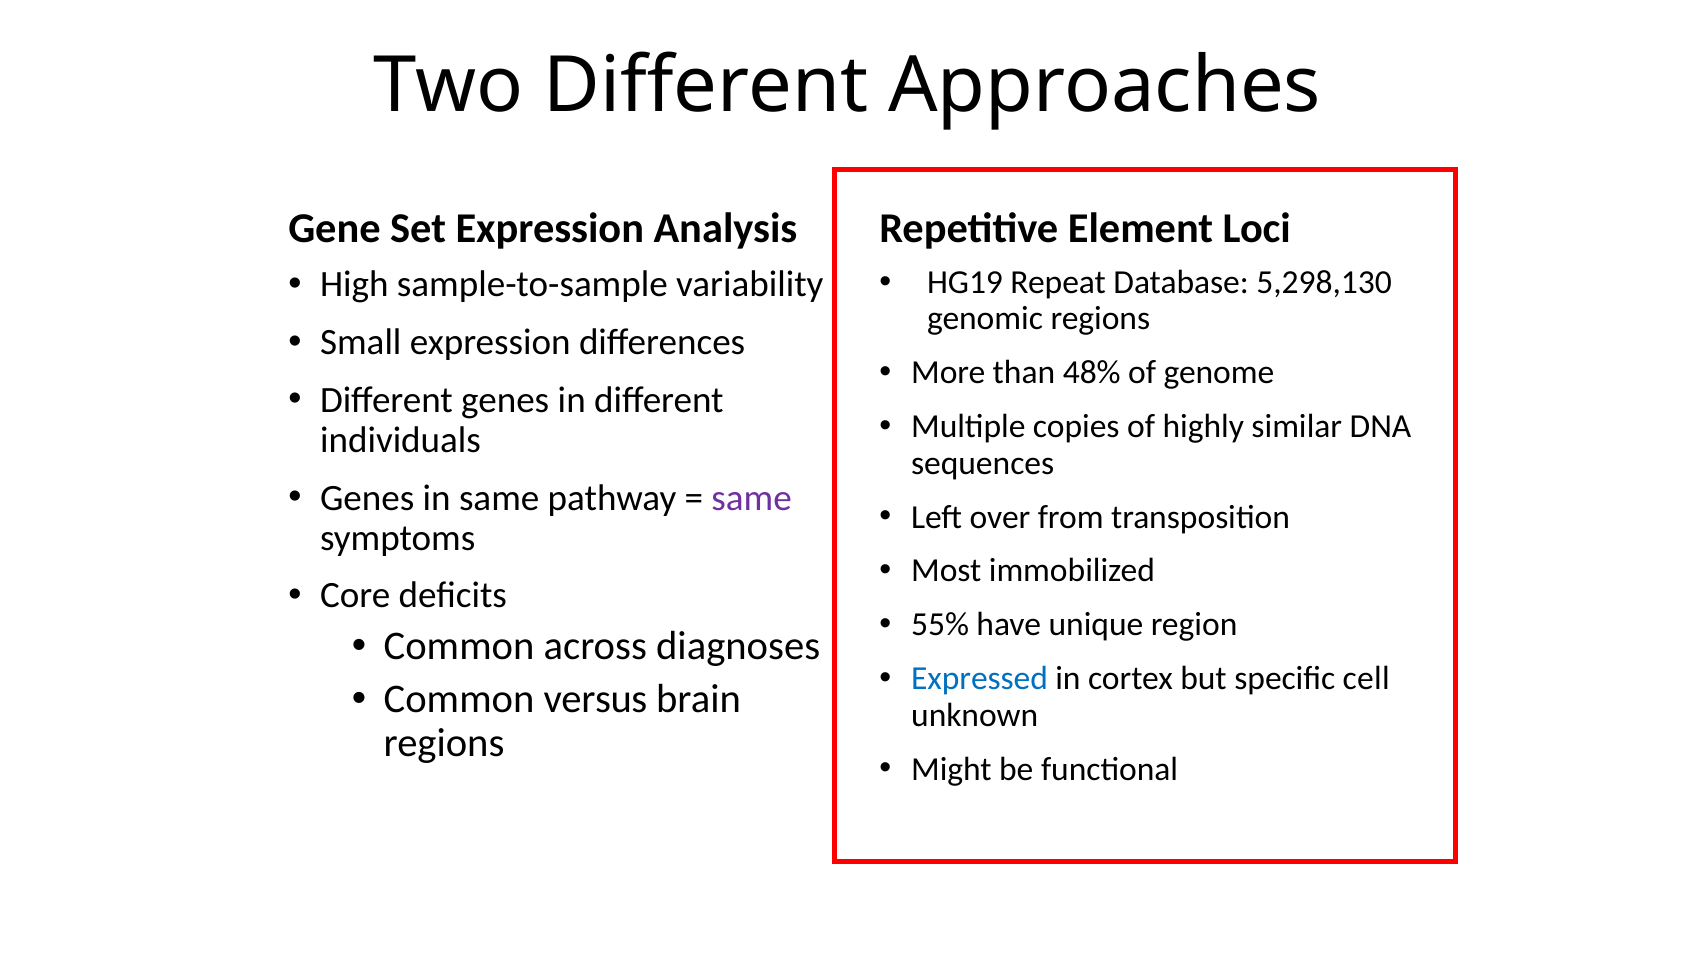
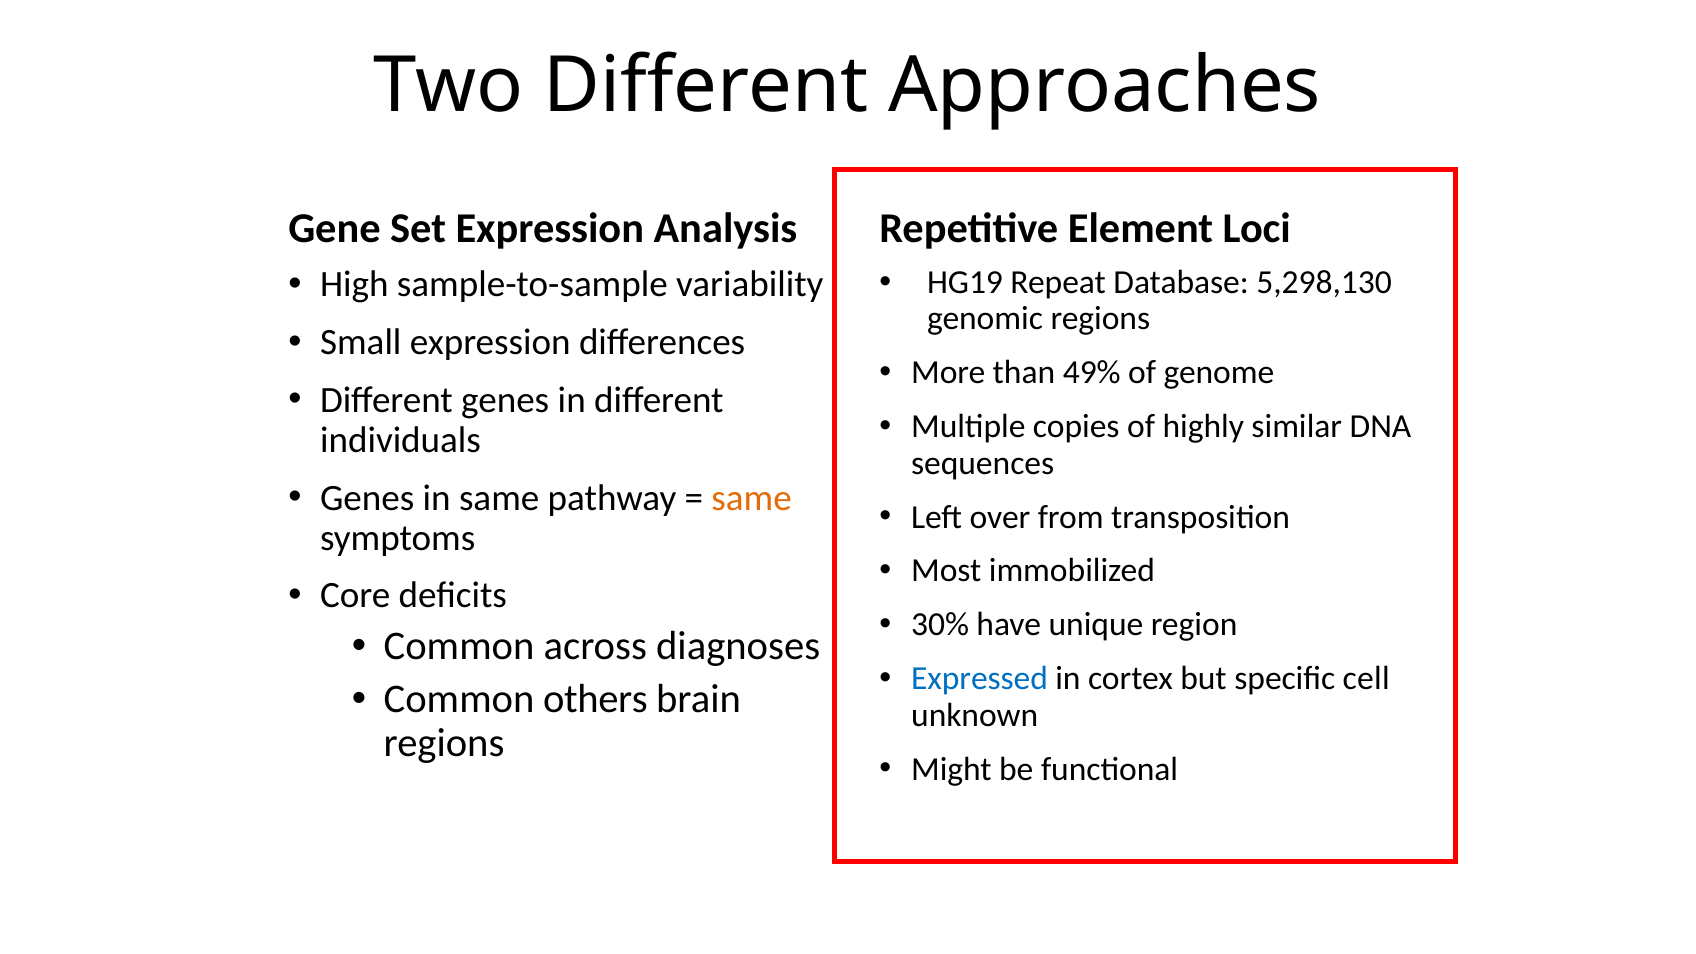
48%: 48% -> 49%
same at (752, 498) colour: purple -> orange
55%: 55% -> 30%
versus: versus -> others
